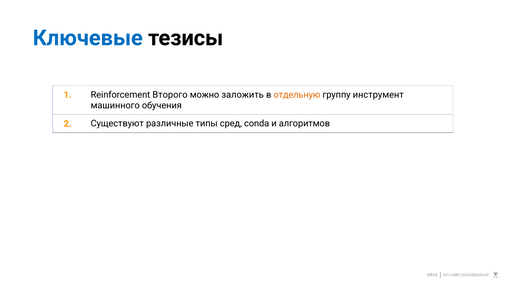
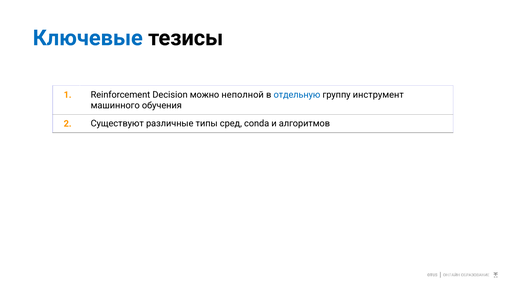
Второго: Второго -> Decision
заложить: заложить -> неполной
отдельную colour: orange -> blue
